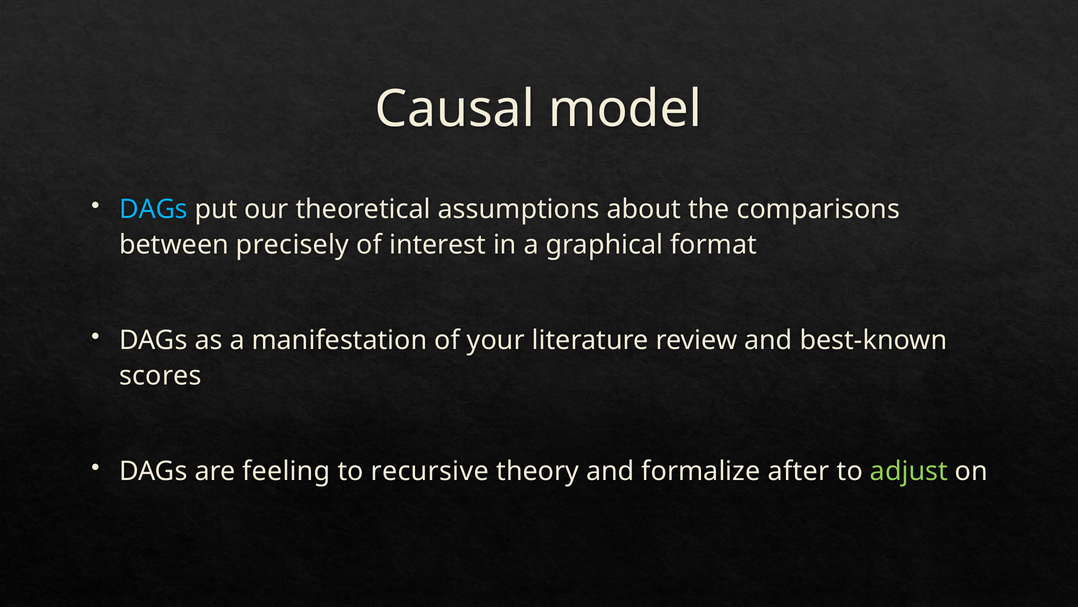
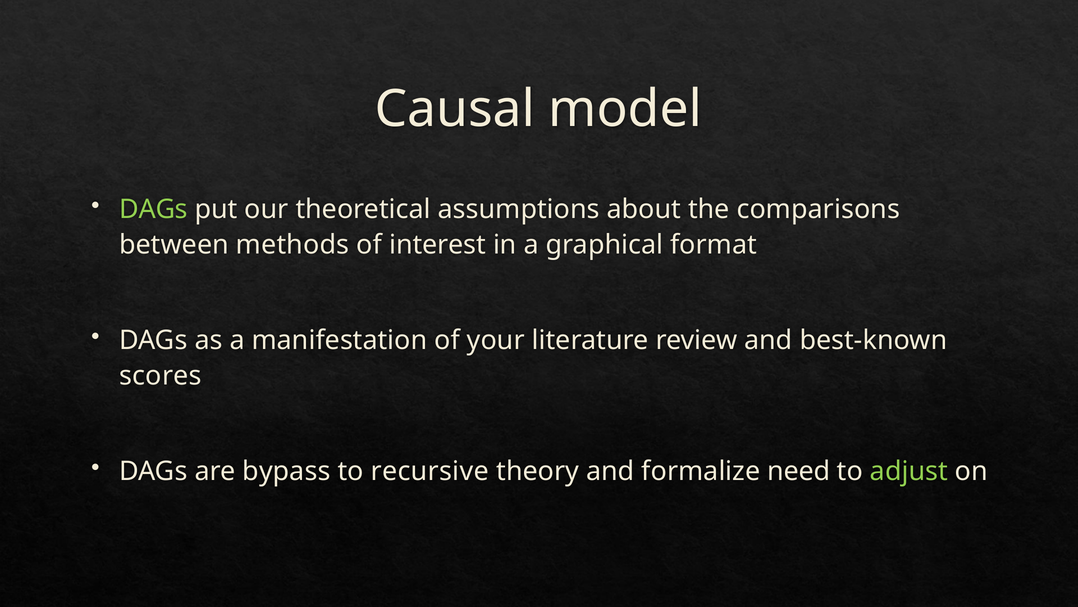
DAGs at (153, 209) colour: light blue -> light green
precisely: precisely -> methods
feeling: feeling -> bypass
after: after -> need
